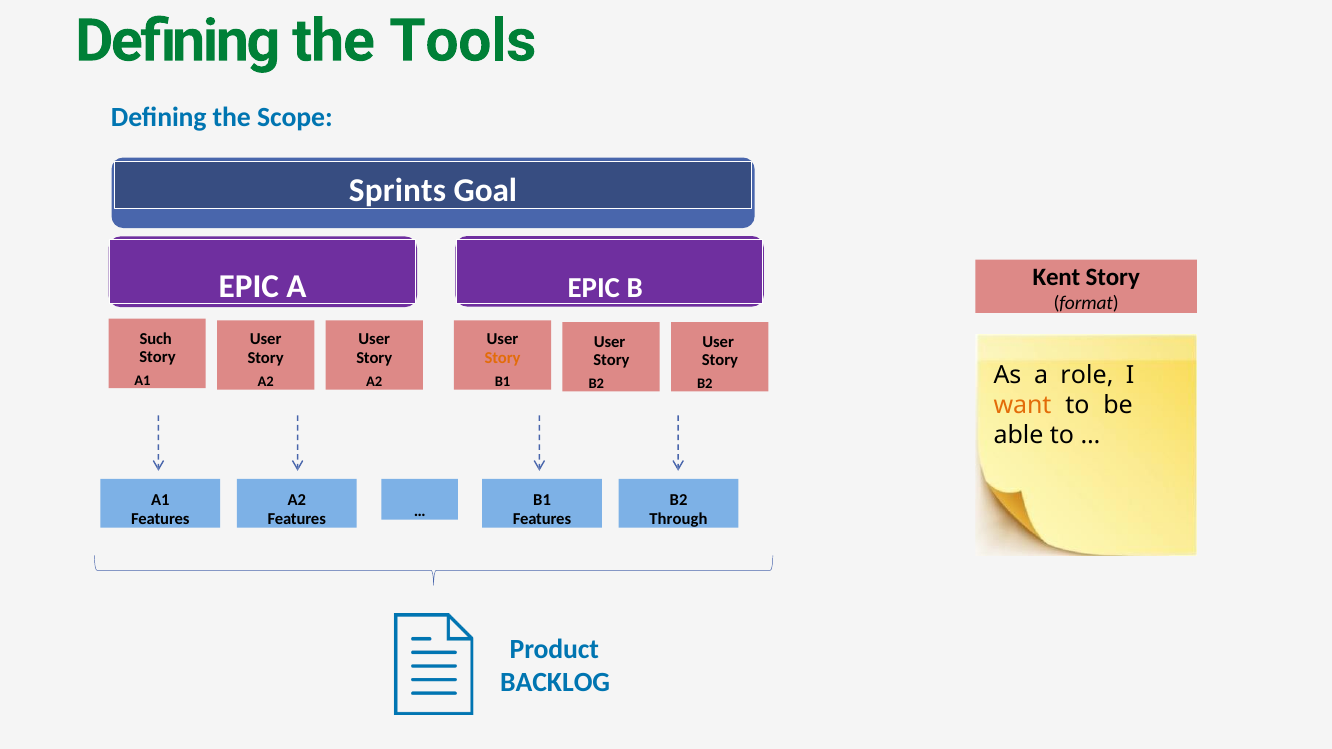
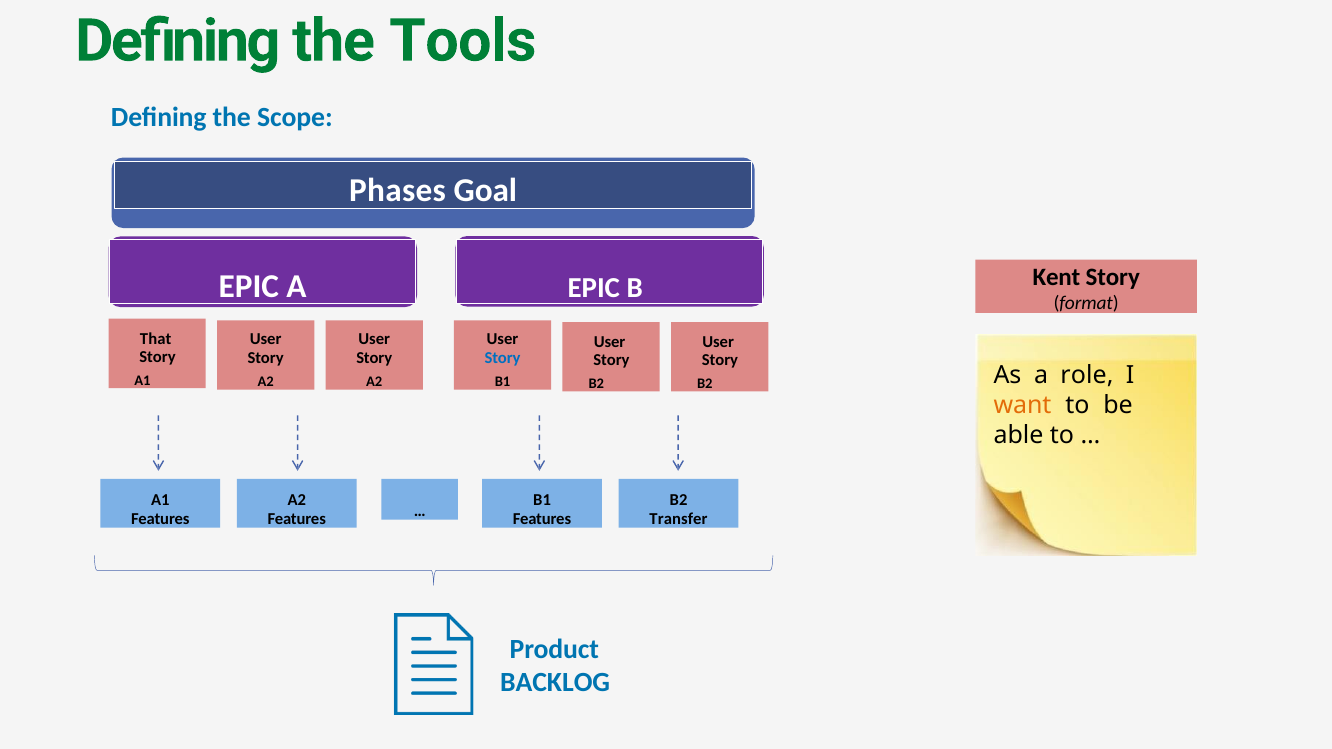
Sprints: Sprints -> Phases
Such: Such -> That
Story at (503, 358) colour: orange -> blue
Through: Through -> Transfer
